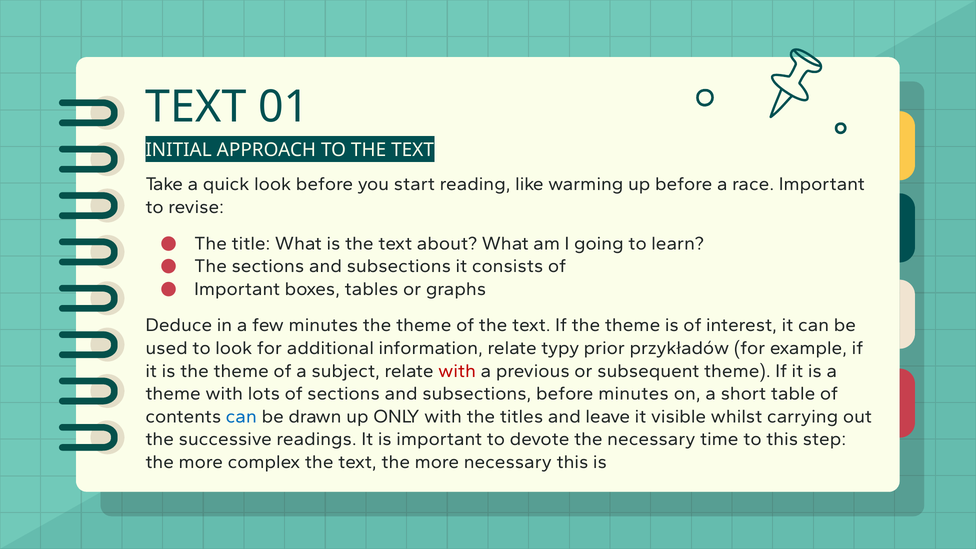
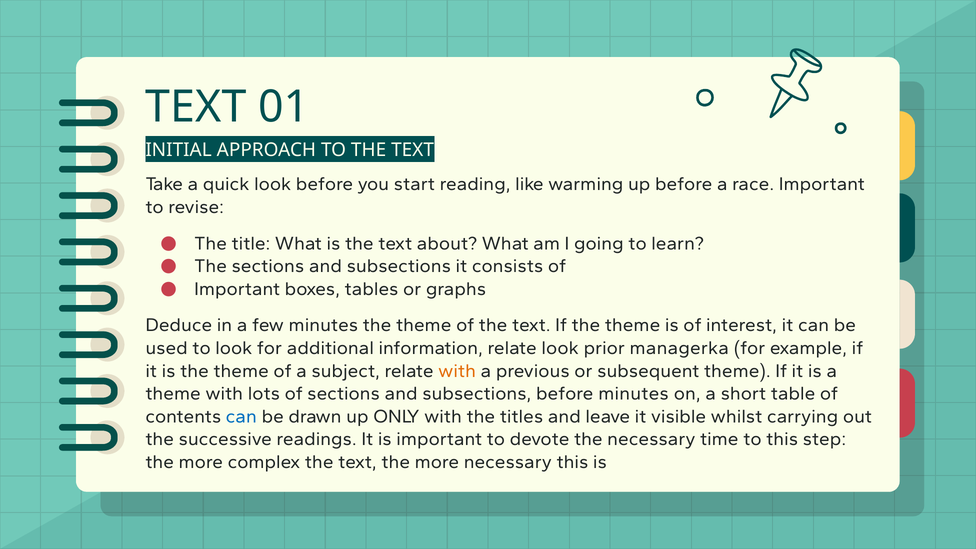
relate typy: typy -> look
przykładów: przykładów -> managerka
with at (457, 371) colour: red -> orange
